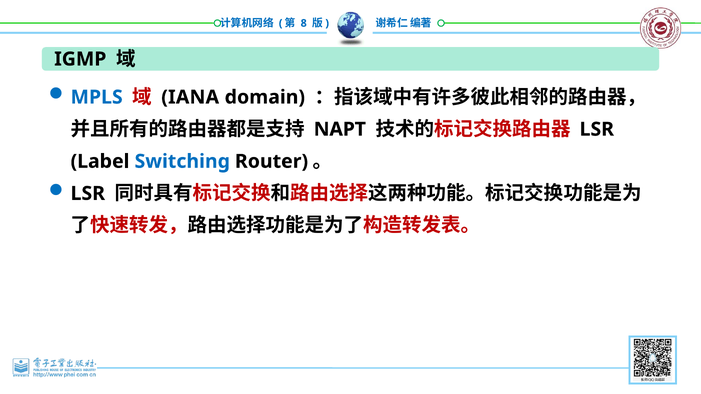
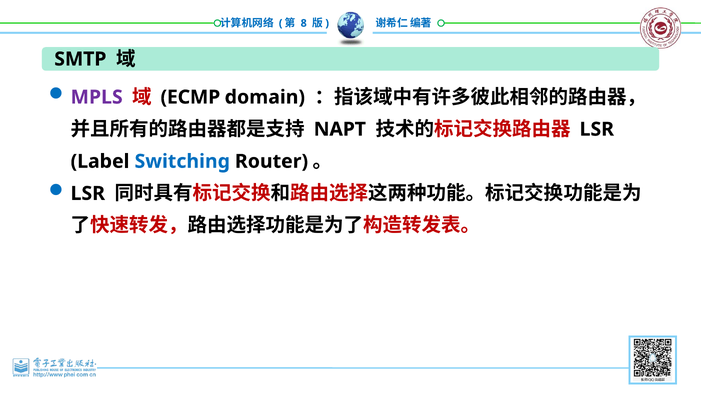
IGMP: IGMP -> SMTP
MPLS colour: blue -> purple
IANA: IANA -> ECMP
